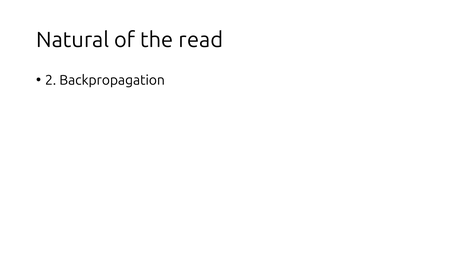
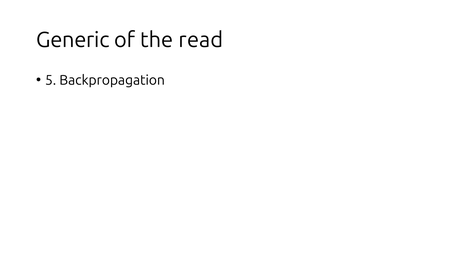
Natural: Natural -> Generic
2: 2 -> 5
